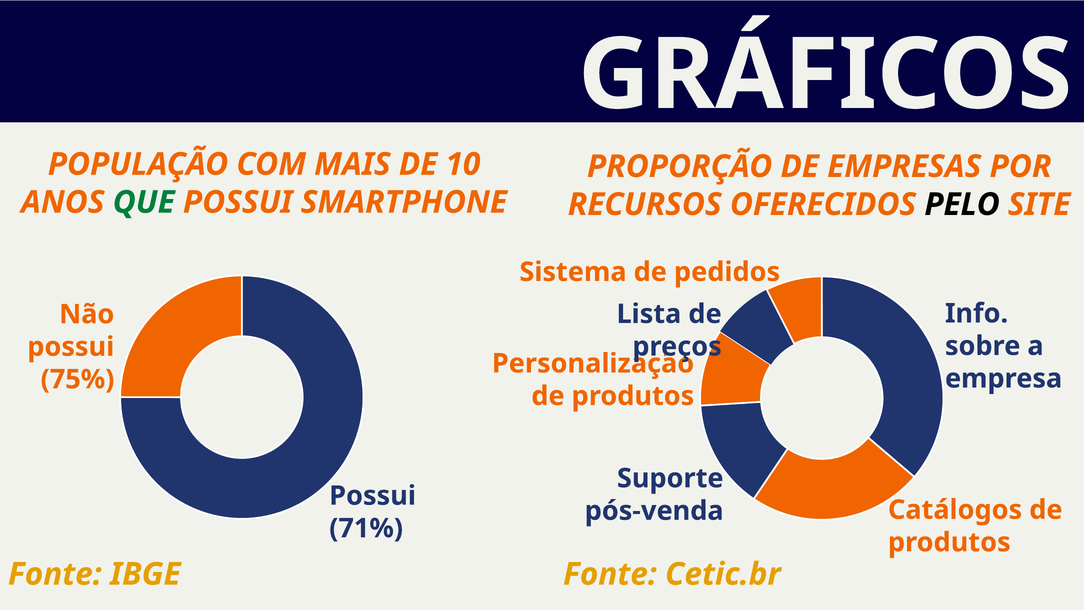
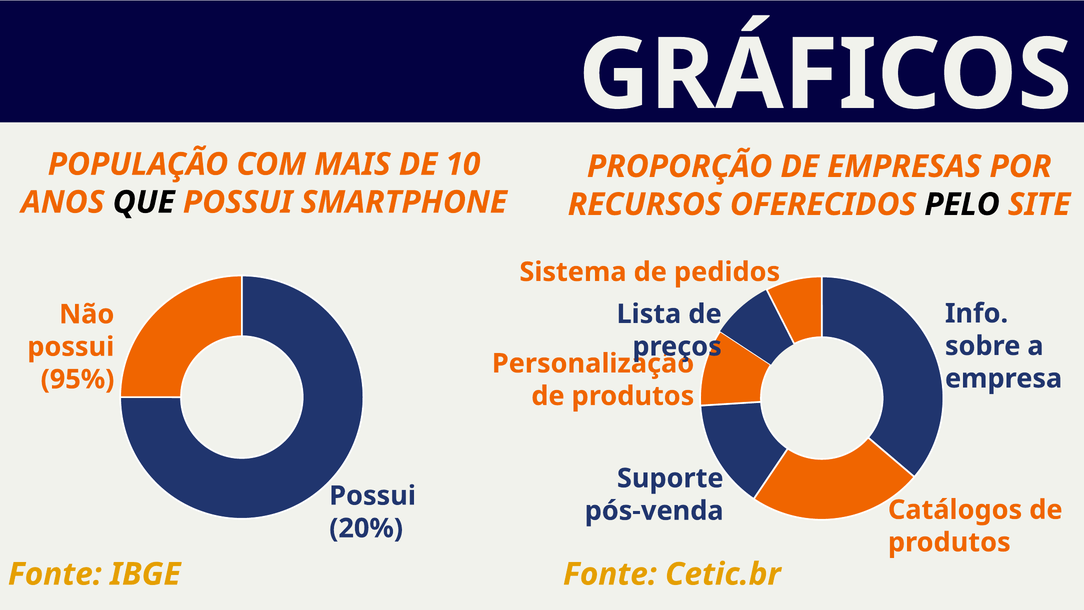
QUE colour: green -> black
75%: 75% -> 95%
71%: 71% -> 20%
